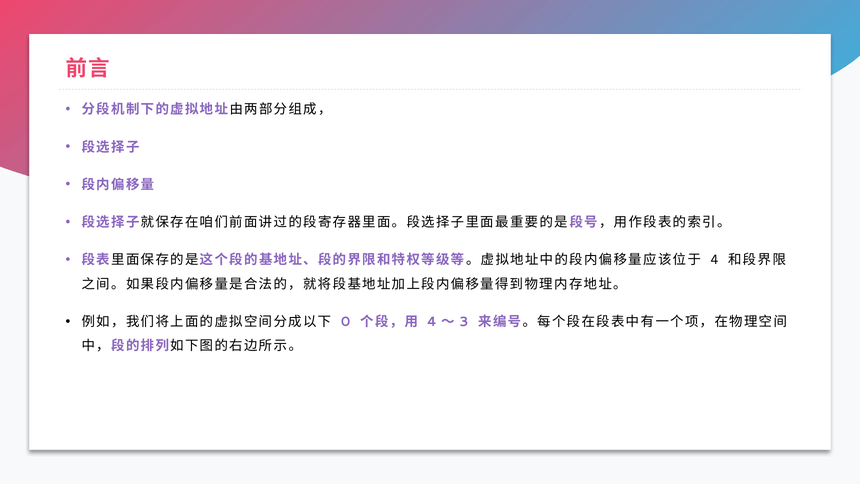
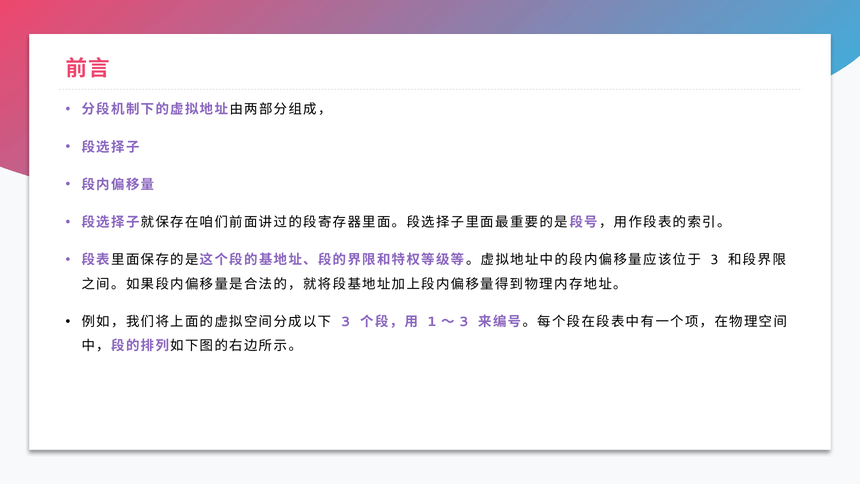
4 at (714, 260): 4 -> 3
0 at (346, 322): 0 -> 3
4 at (432, 322): 4 -> 1
